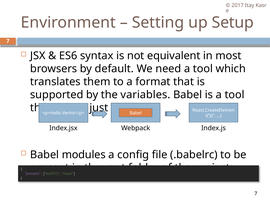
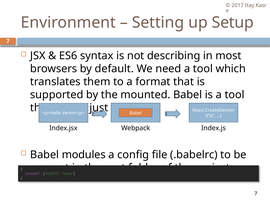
equivalent: equivalent -> describing
variables: variables -> mounted
